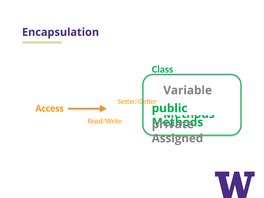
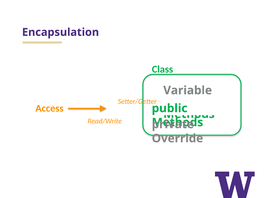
Assigned: Assigned -> Override
